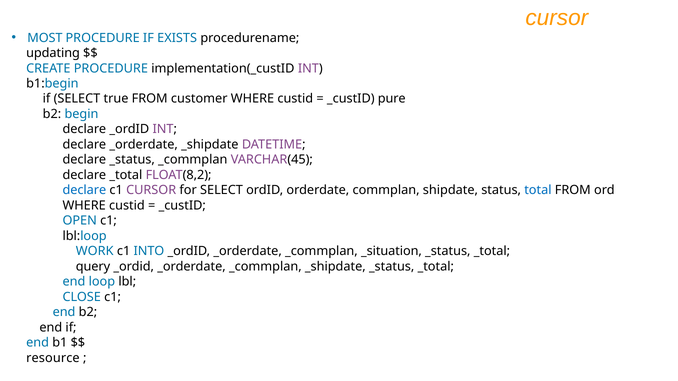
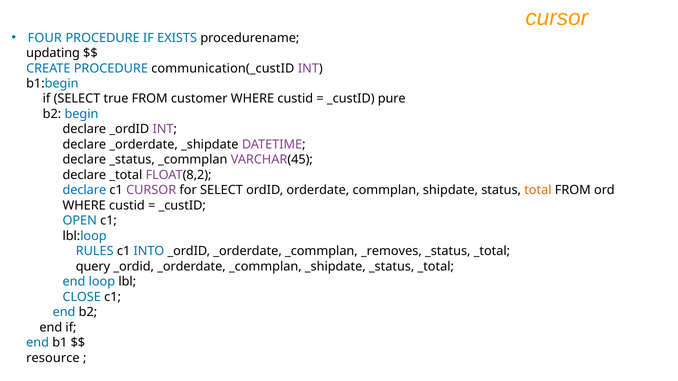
MOST: MOST -> FOUR
implementation(_custID: implementation(_custID -> communication(_custID
total colour: blue -> orange
WORK: WORK -> RULES
_situation: _situation -> _removes
